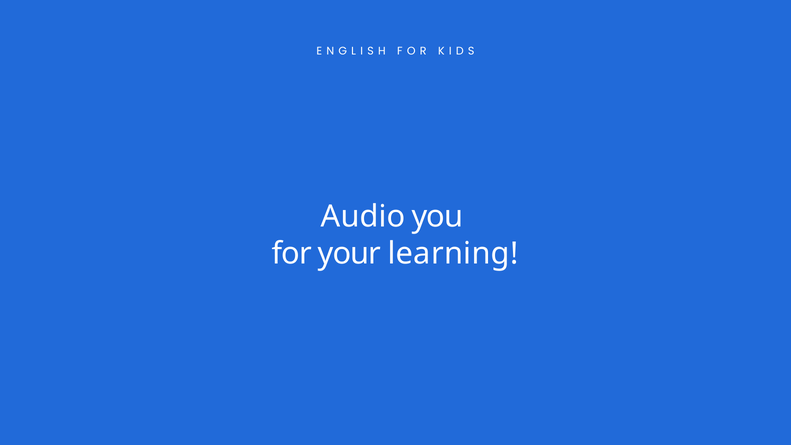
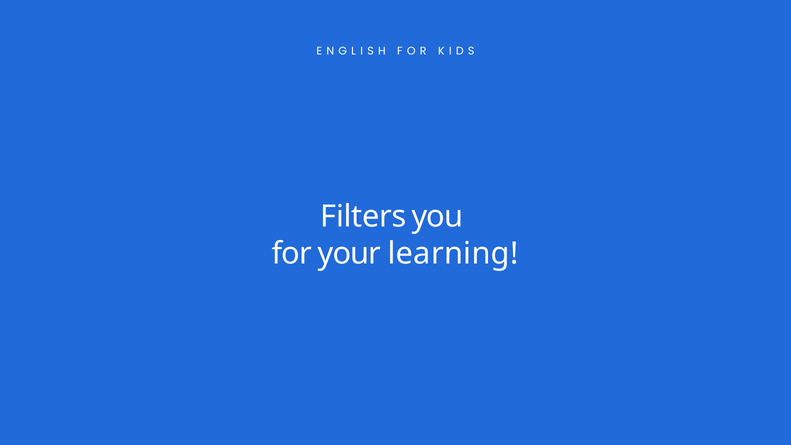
Audio: Audio -> Filters
